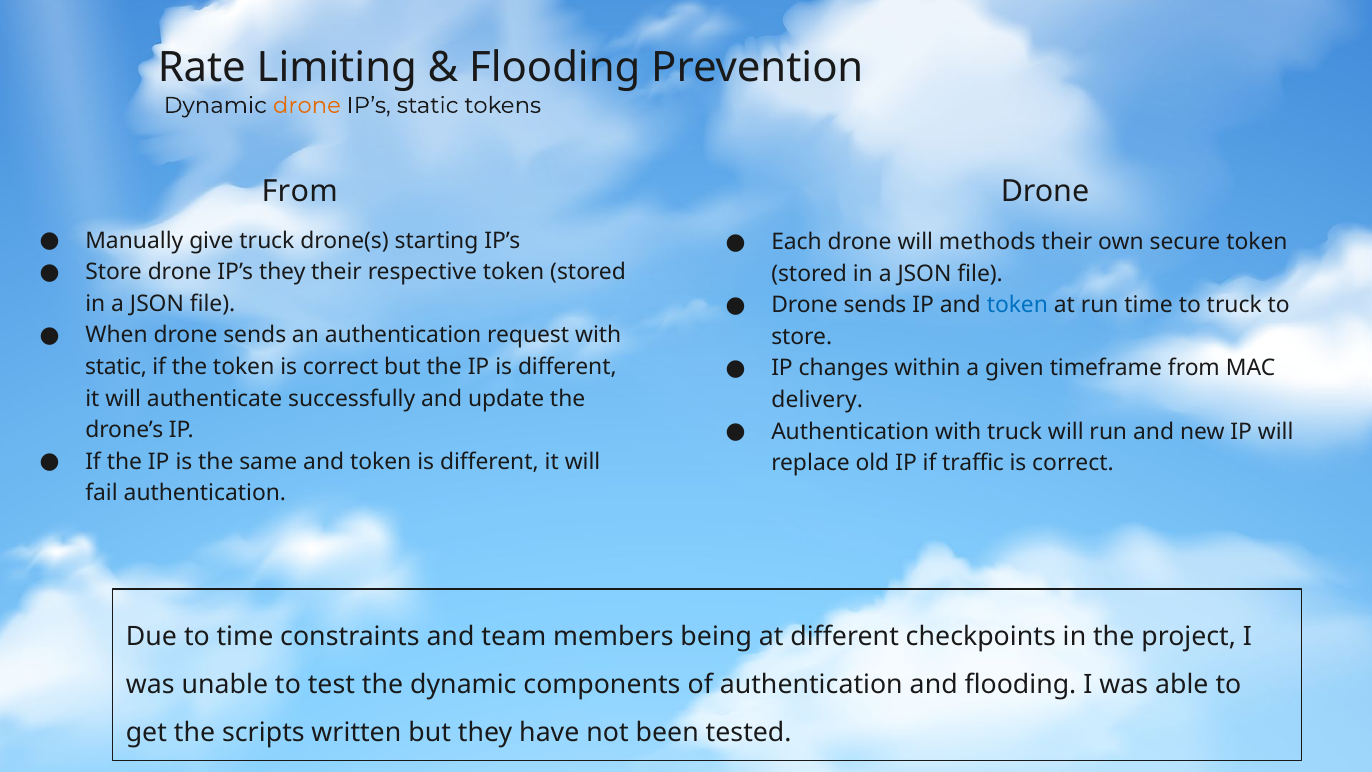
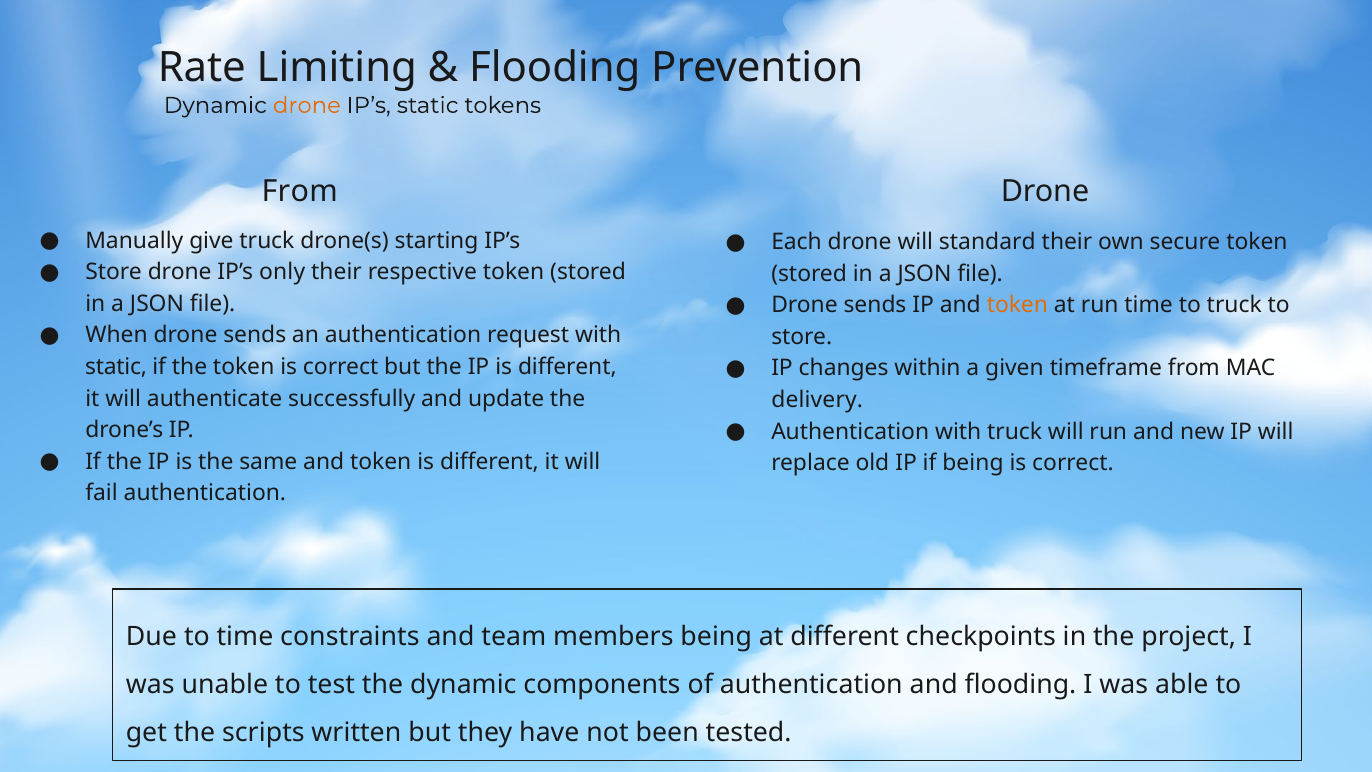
methods: methods -> standard
IP’s they: they -> only
token at (1017, 305) colour: blue -> orange
if traffic: traffic -> being
